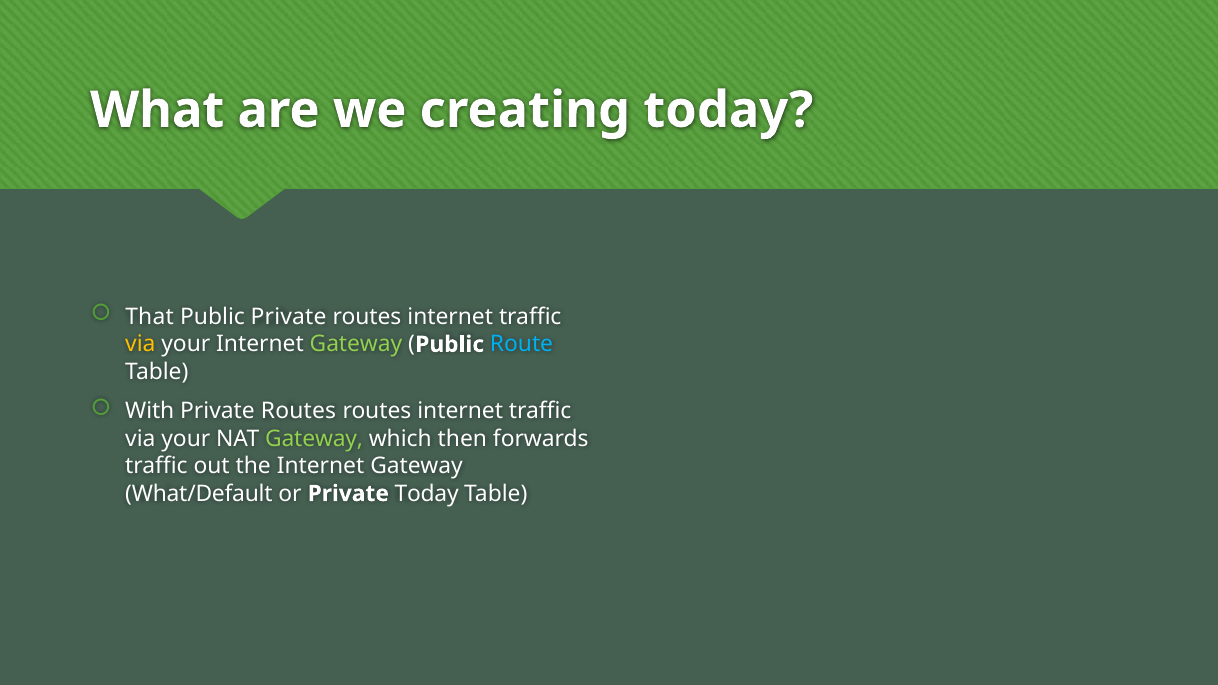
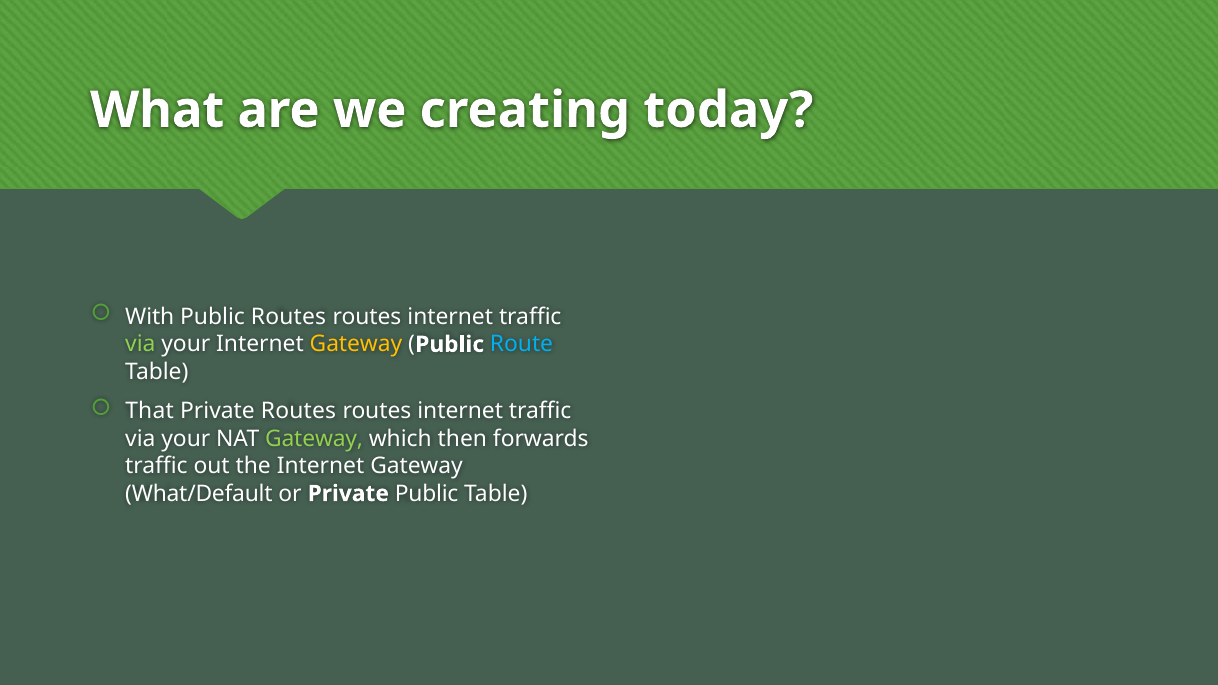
That: That -> With
Public Private: Private -> Routes
via at (140, 344) colour: yellow -> light green
Gateway at (356, 344) colour: light green -> yellow
With: With -> That
Private Today: Today -> Public
